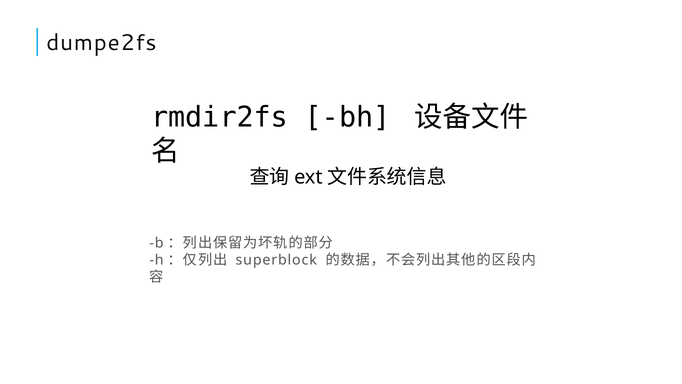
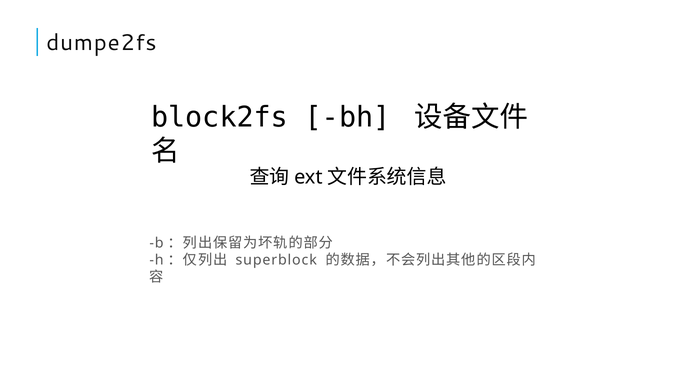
rmdir2fs: rmdir2fs -> block2fs
